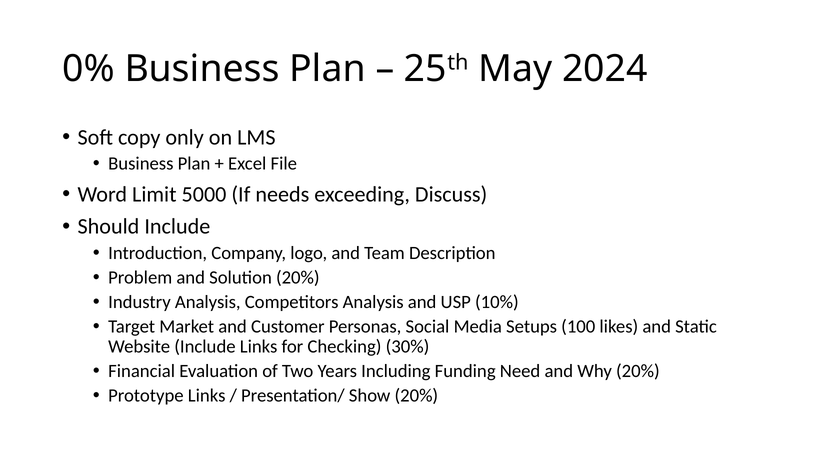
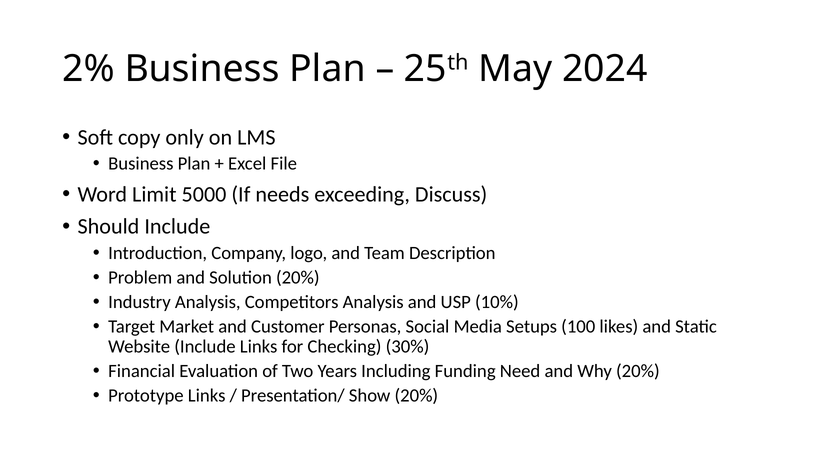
0%: 0% -> 2%
